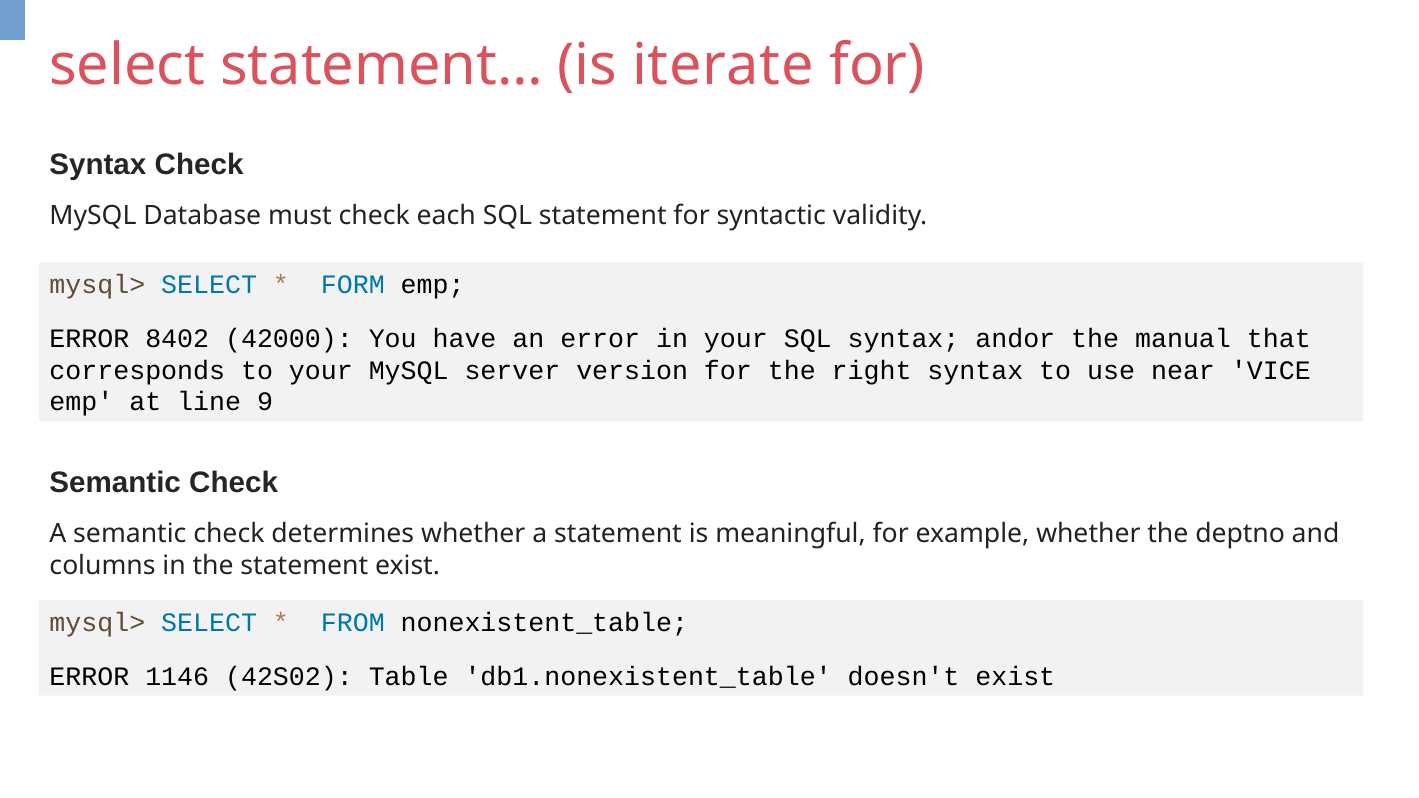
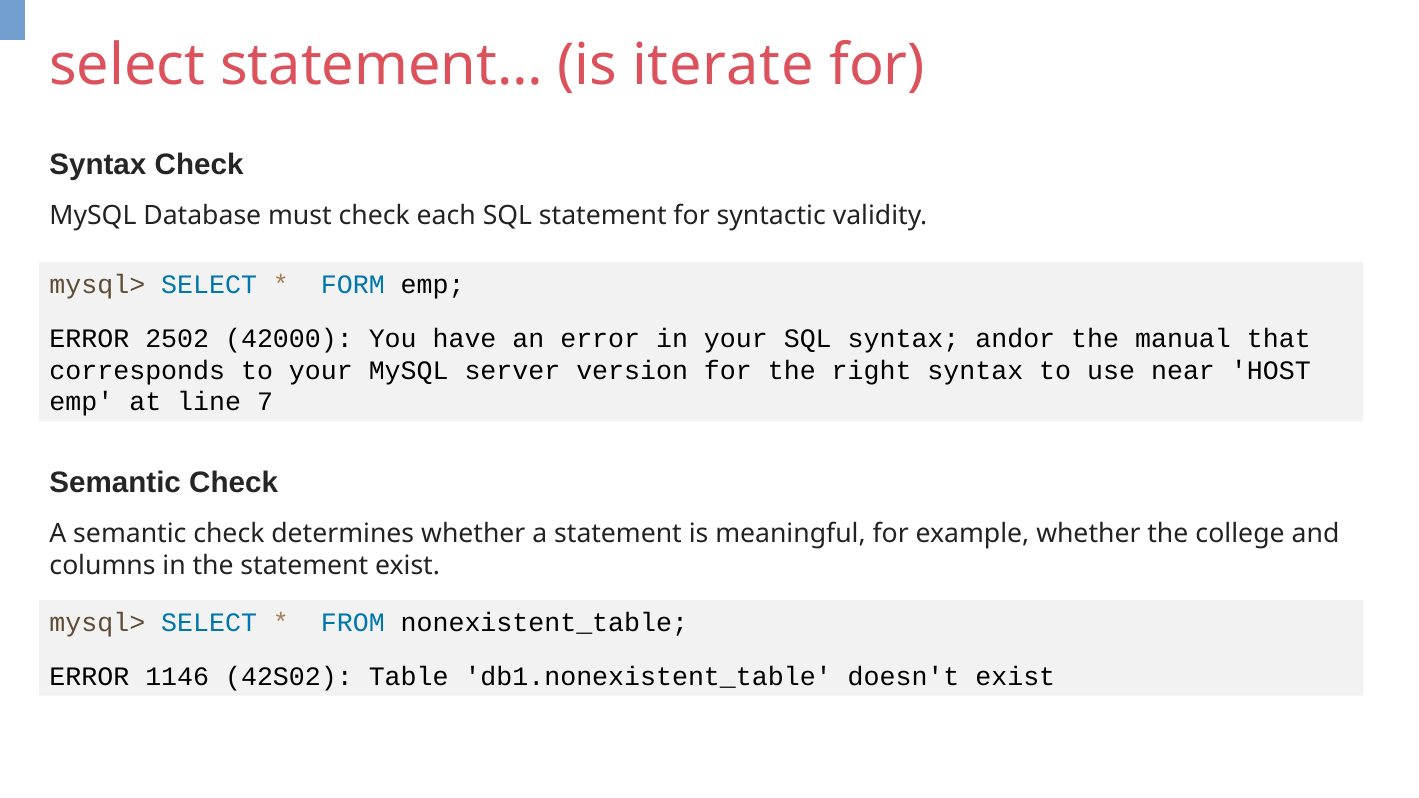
8402: 8402 -> 2502
VICE: VICE -> HOST
9: 9 -> 7
deptno: deptno -> college
